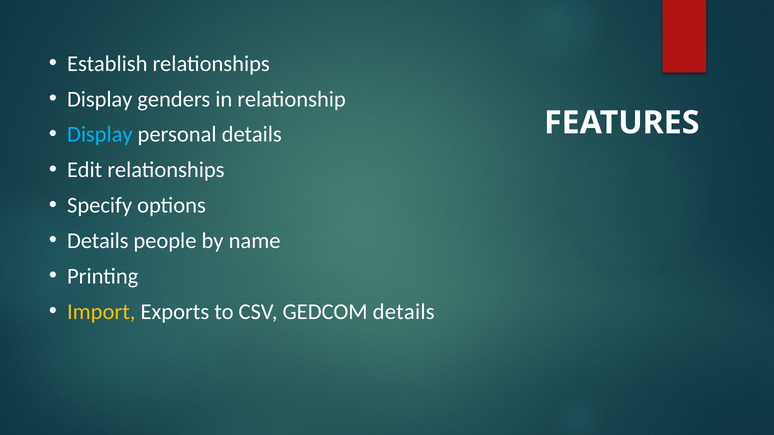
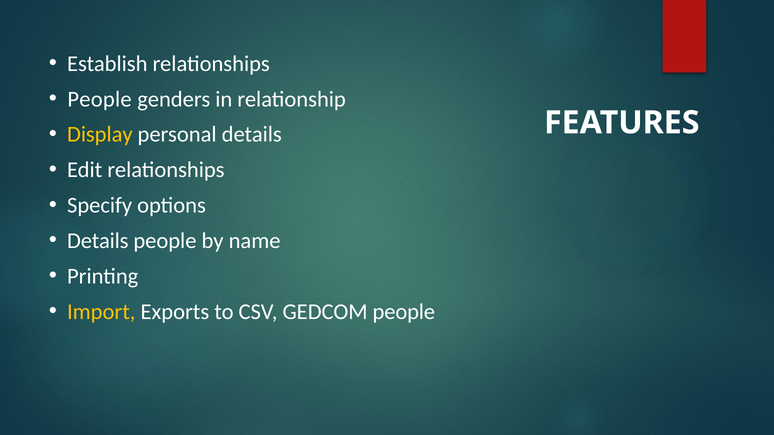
Display at (100, 99): Display -> People
Display at (100, 135) colour: light blue -> yellow
GEDCOM details: details -> people
